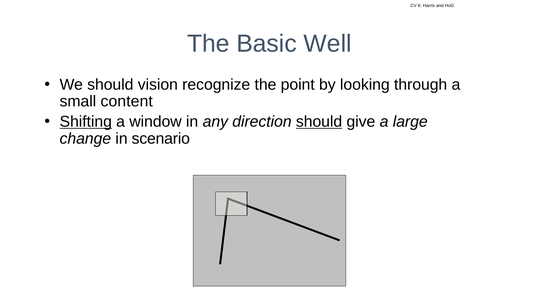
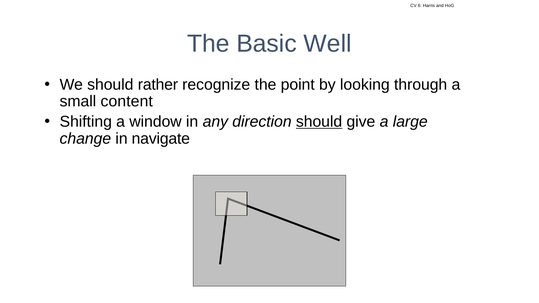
vision: vision -> rather
Shifting underline: present -> none
scenario: scenario -> navigate
